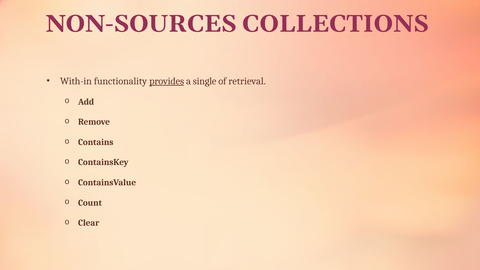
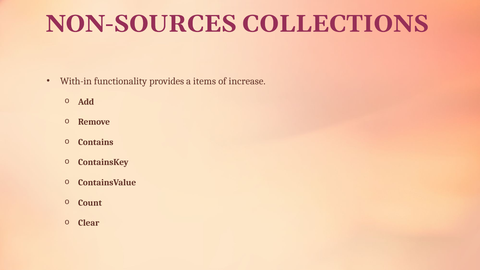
provides underline: present -> none
single: single -> items
retrieval: retrieval -> increase
